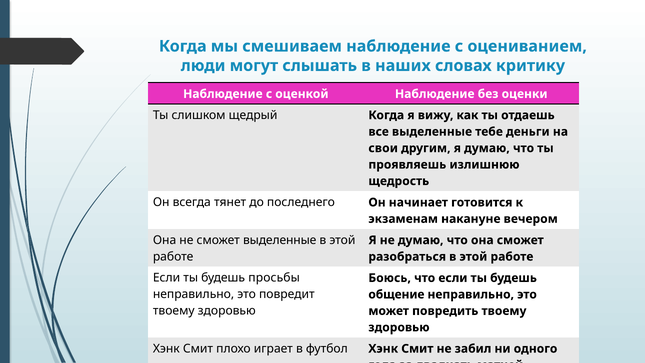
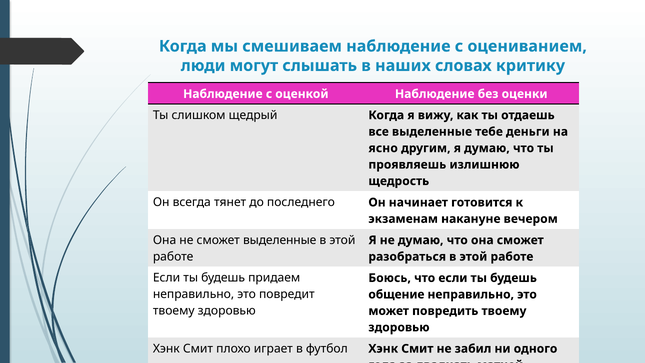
свои: свои -> ясно
просьбы: просьбы -> придаем
